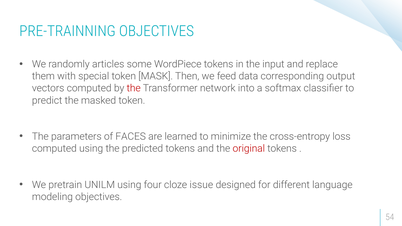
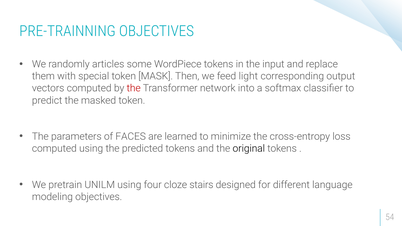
data: data -> light
original colour: red -> black
issue: issue -> stairs
